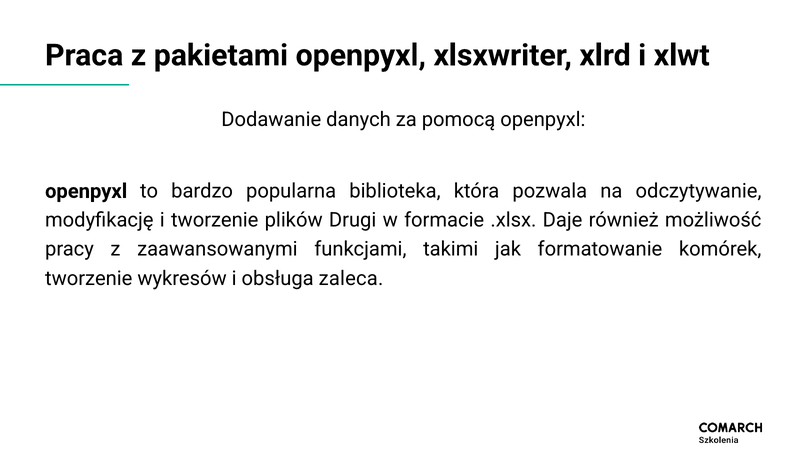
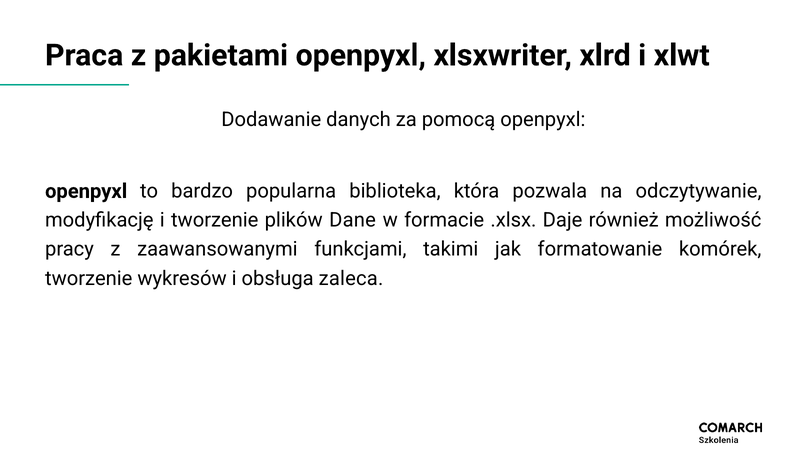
Drugi: Drugi -> Dane
